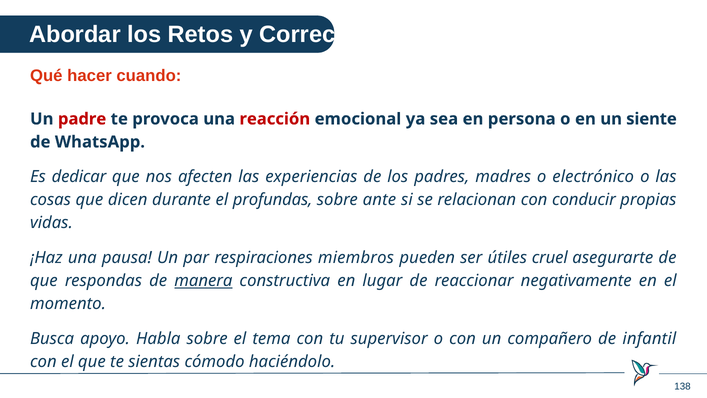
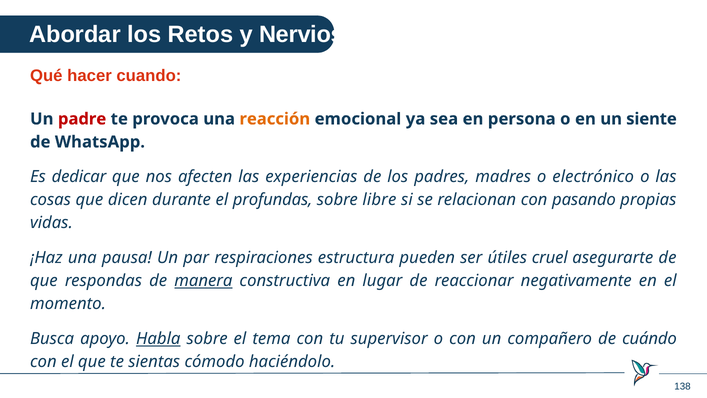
Correcto: Correcto -> Nervioso
reacción colour: red -> orange
ante: ante -> libre
conducir: conducir -> pasando
miembros: miembros -> estructura
Habla underline: none -> present
infantil: infantil -> cuándo
